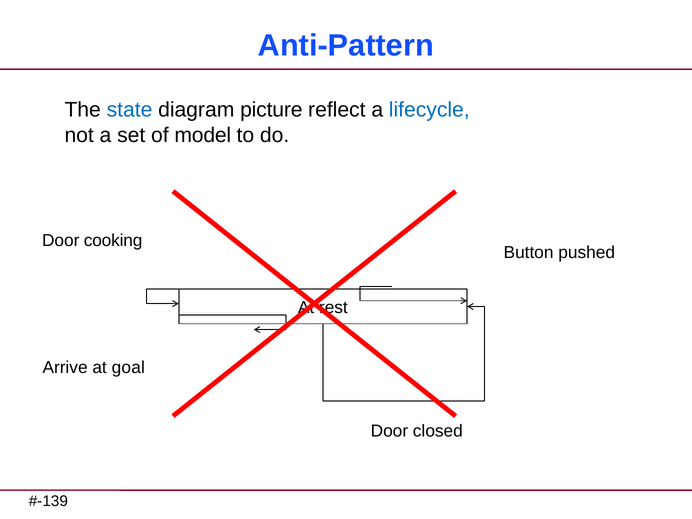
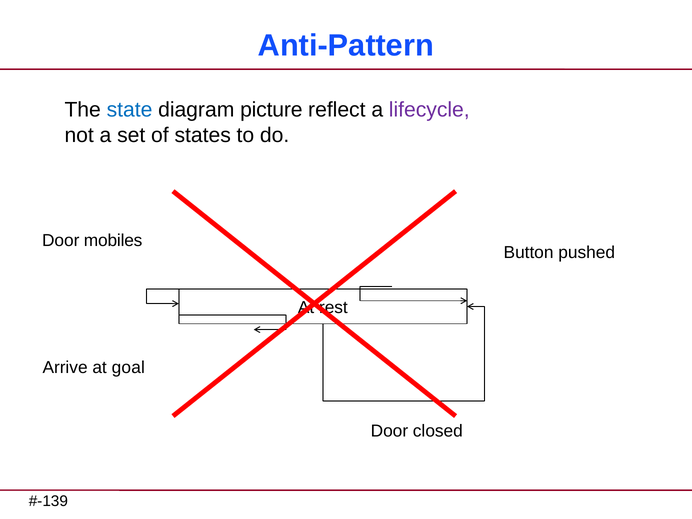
lifecycle colour: blue -> purple
model: model -> states
cooking: cooking -> mobiles
